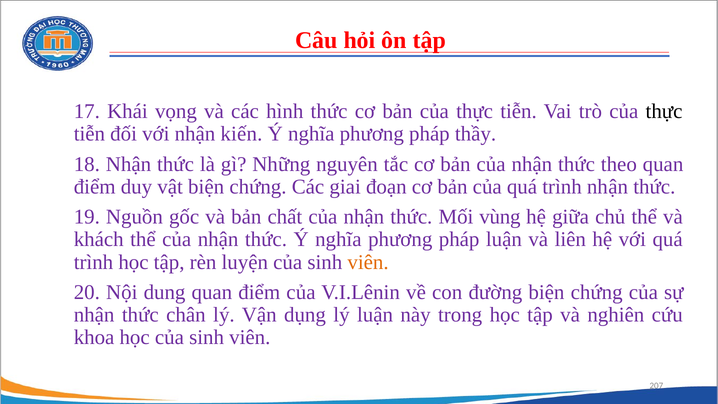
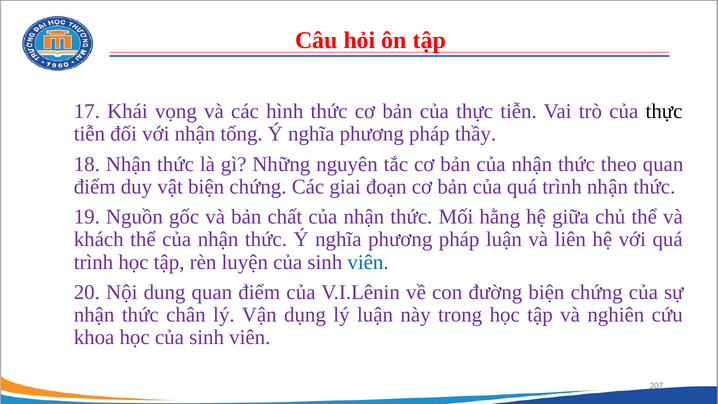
kiến: kiến -> tổng
vùng: vùng -> hằng
viên at (368, 262) colour: orange -> blue
